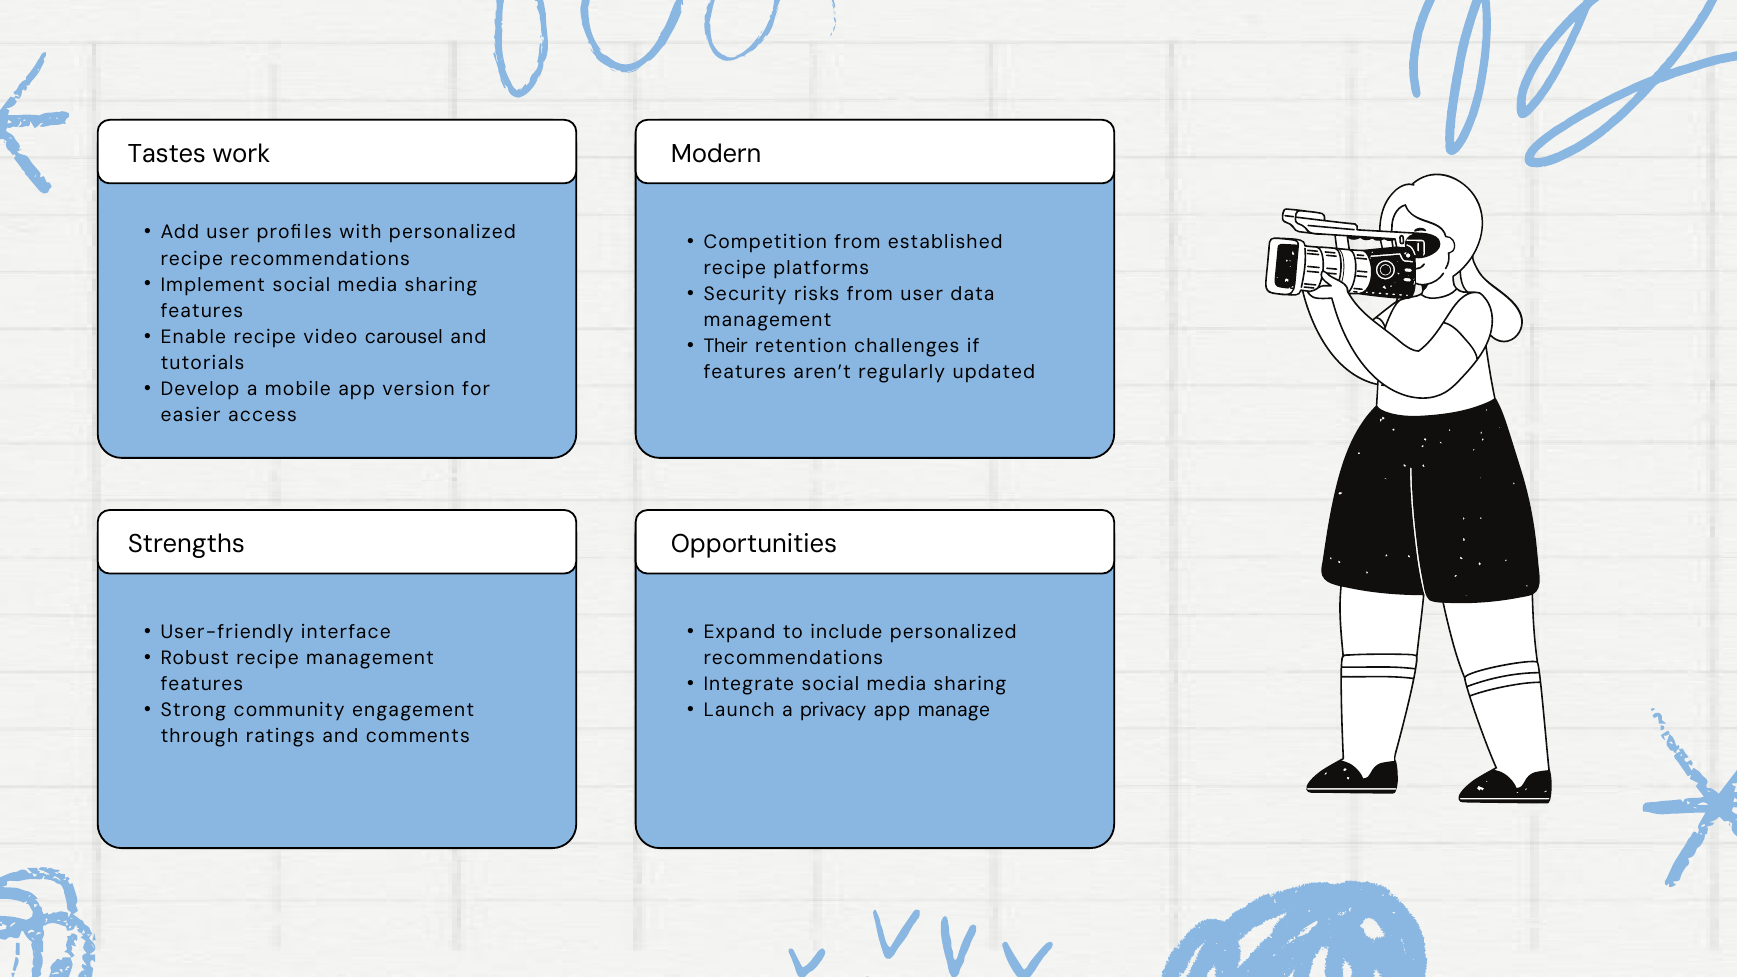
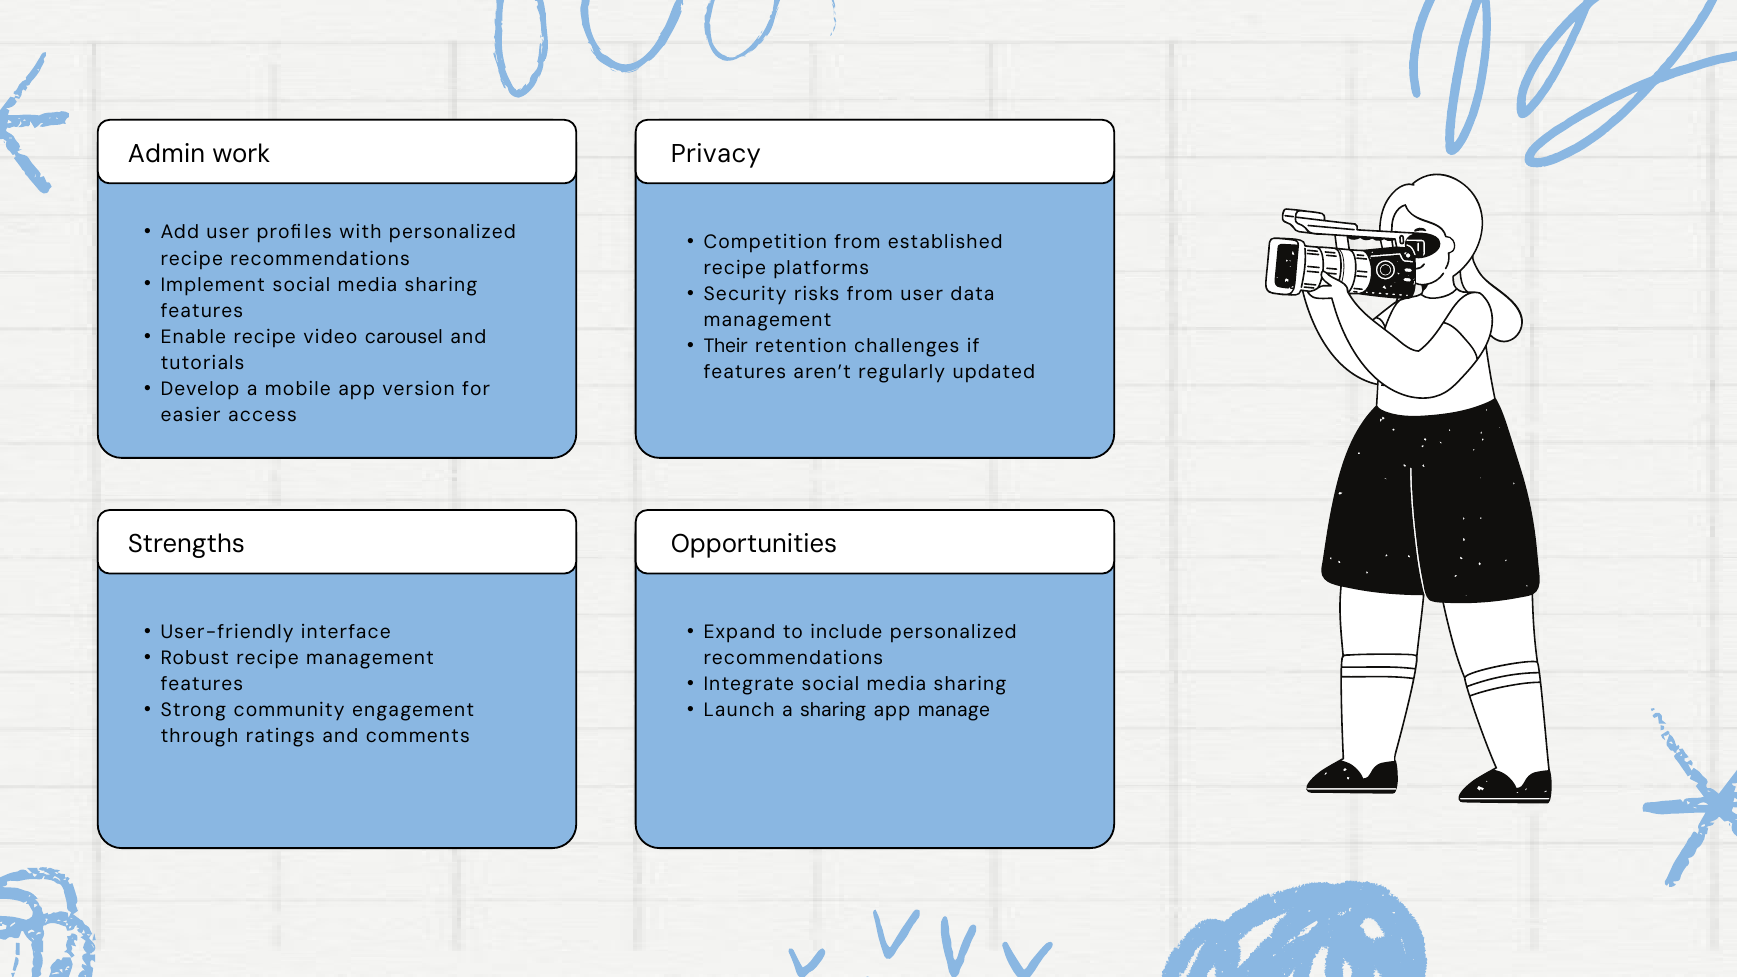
Tastes: Tastes -> Admin
Modern: Modern -> Privacy
a privacy: privacy -> sharing
